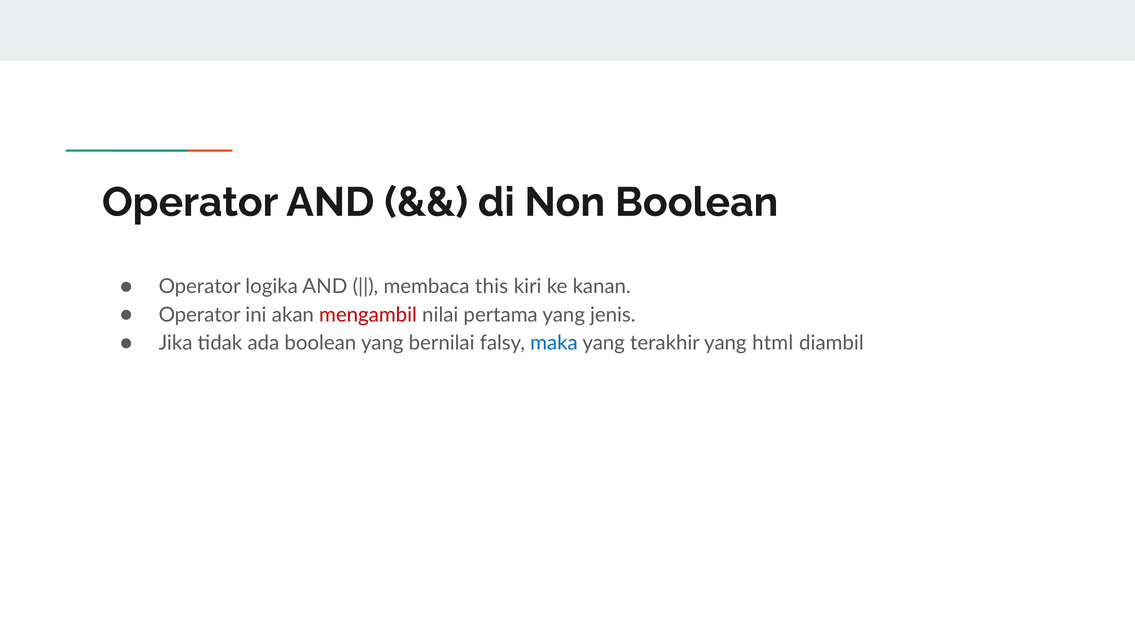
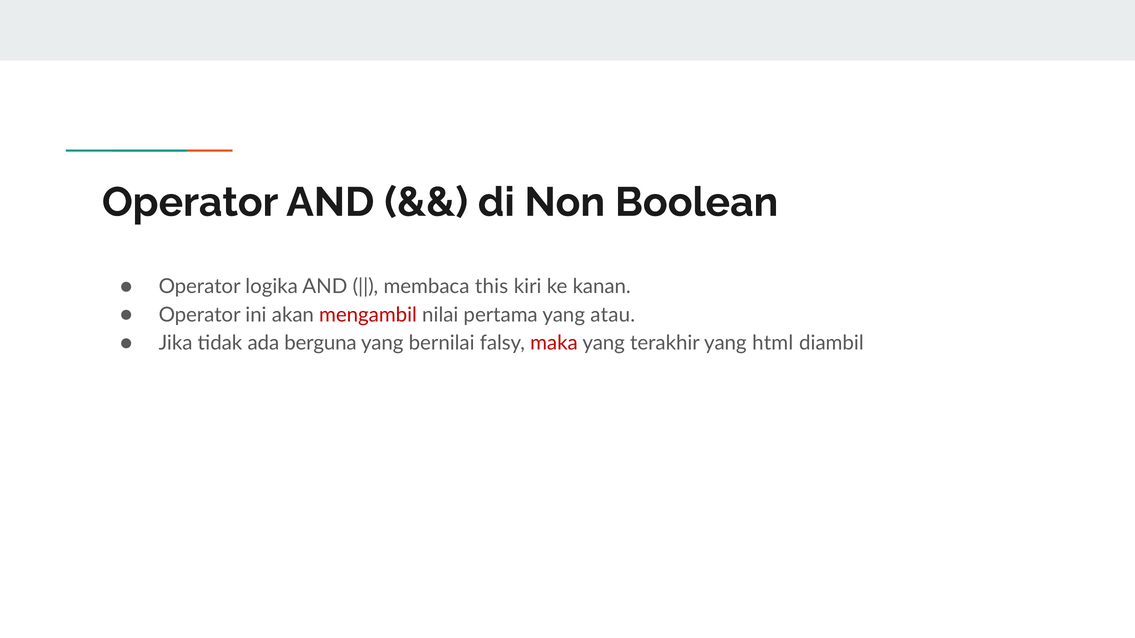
jenis: jenis -> atau
ada boolean: boolean -> berguna
maka colour: blue -> red
